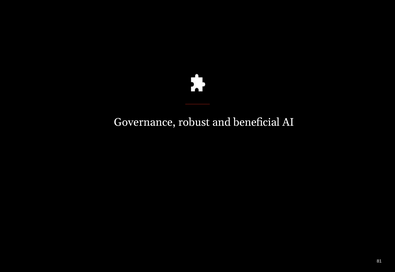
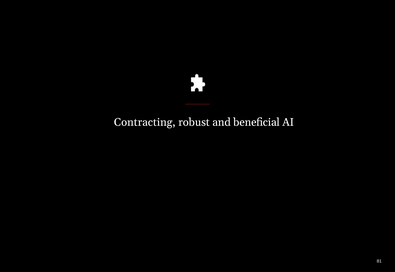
Governance: Governance -> Contracting
